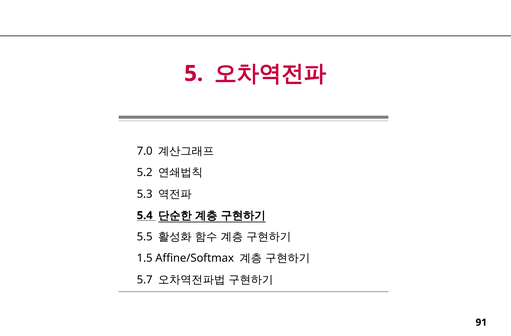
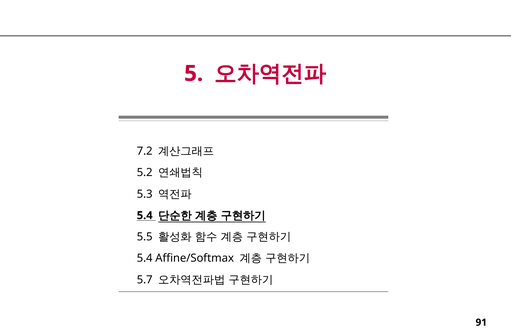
7.0: 7.0 -> 7.2
1.5 at (145, 258): 1.5 -> 5.4
